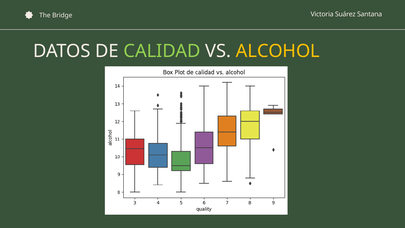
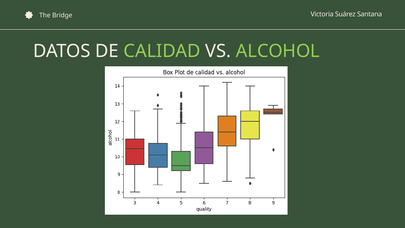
ALCOHOL colour: yellow -> light green
